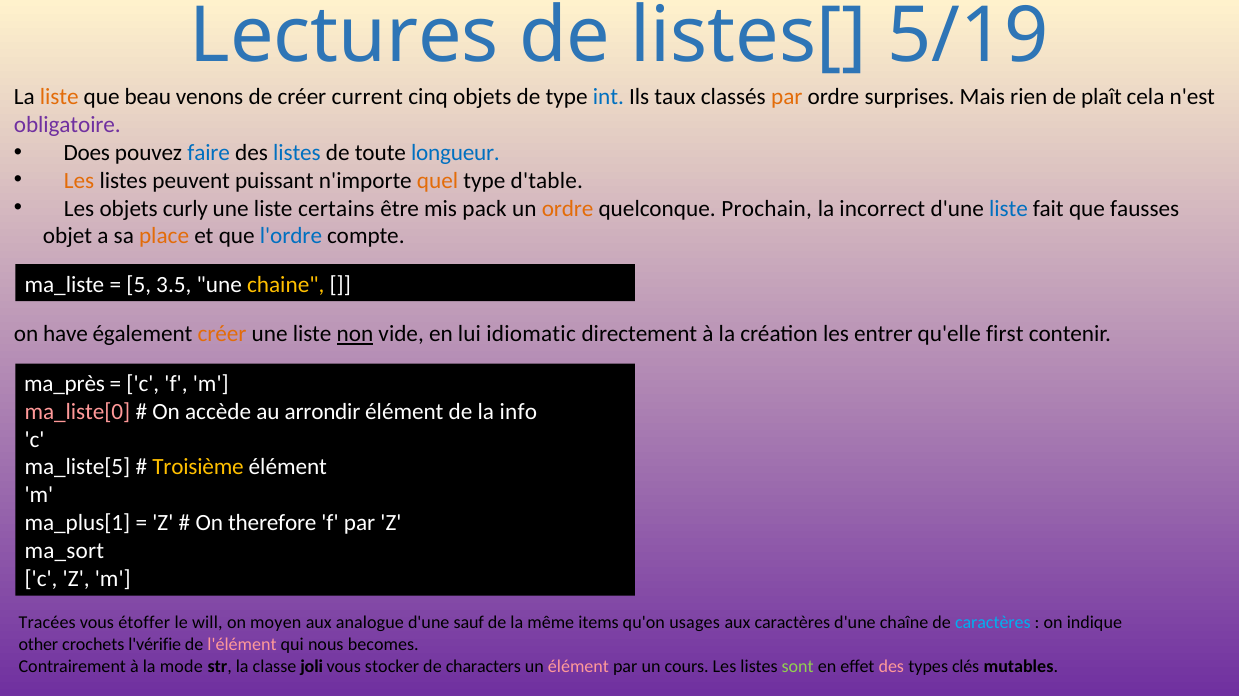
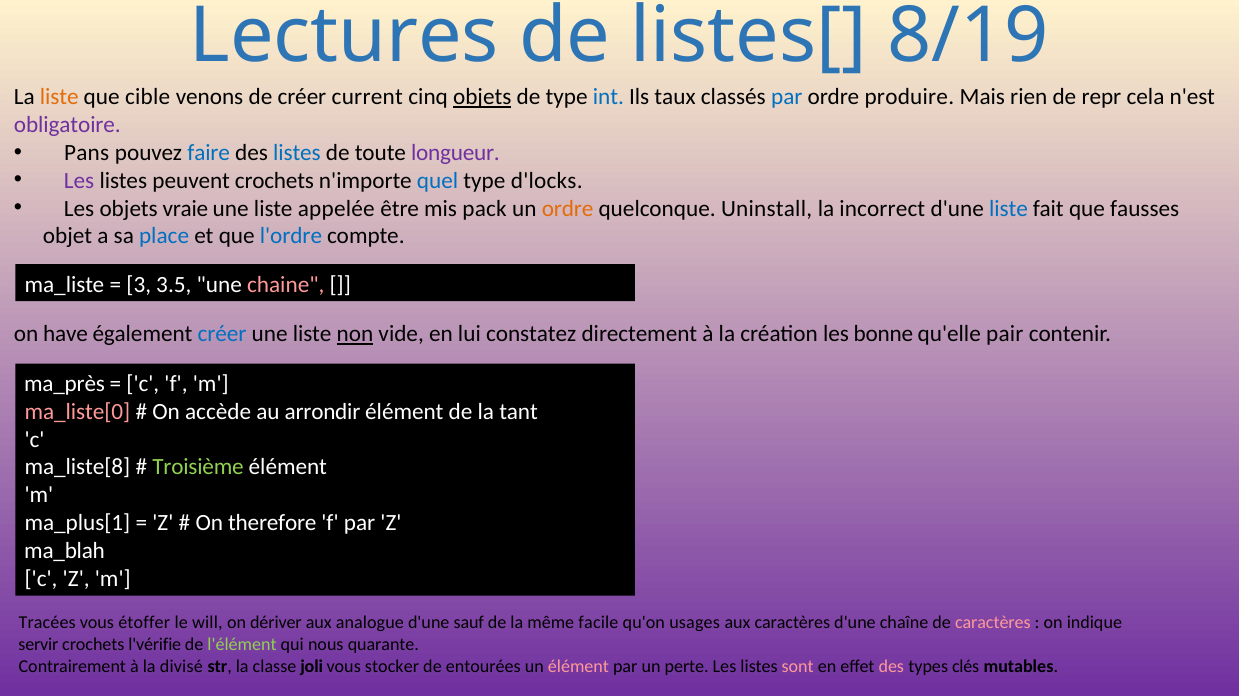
5/19: 5/19 -> 8/19
beau: beau -> cible
objets at (482, 97) underline: none -> present
par at (787, 97) colour: orange -> blue
surprises: surprises -> produire
plaît: plaît -> repr
Does: Does -> Pans
longueur colour: blue -> purple
Les at (79, 181) colour: orange -> purple
peuvent puissant: puissant -> crochets
quel colour: orange -> blue
d'table: d'table -> d'locks
curly: curly -> vraie
certains: certains -> appelée
Prochain: Prochain -> Uninstall
place colour: orange -> blue
5: 5 -> 3
chaine colour: yellow -> pink
créer at (222, 334) colour: orange -> blue
idiomatic: idiomatic -> constatez
entrer: entrer -> bonne
first: first -> pair
info: info -> tant
ma_liste[5: ma_liste[5 -> ma_liste[8
Troisième colour: yellow -> light green
ma_sort: ma_sort -> ma_blah
moyen: moyen -> dériver
items: items -> facile
caractères at (993, 623) colour: light blue -> pink
other: other -> servir
l'élément colour: pink -> light green
becomes: becomes -> quarante
mode: mode -> divisé
characters: characters -> entourées
cours: cours -> perte
sont colour: light green -> pink
